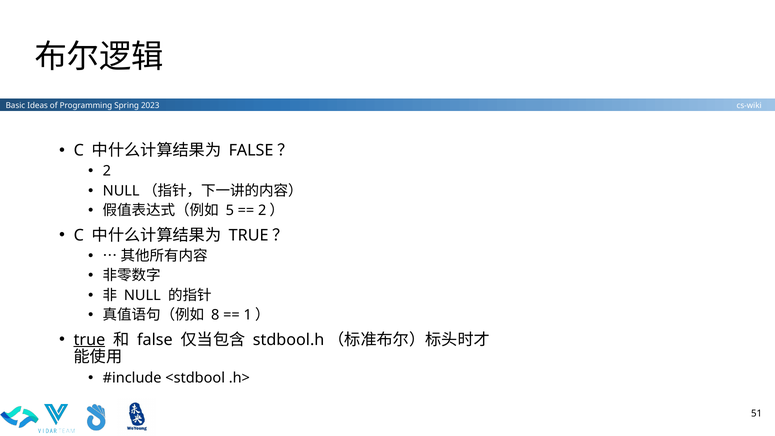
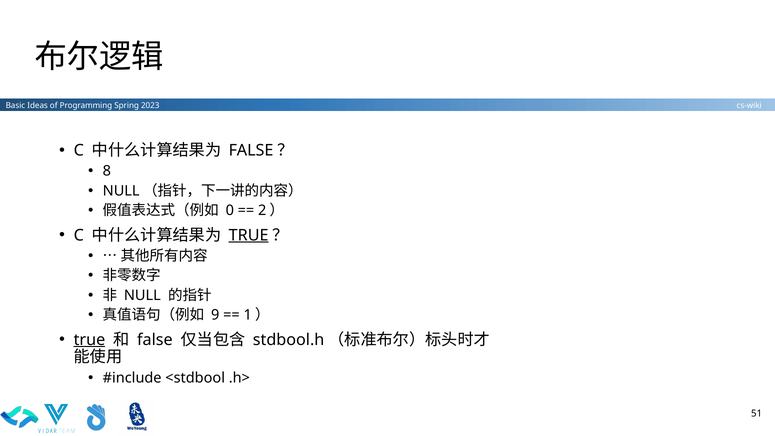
2: 2 -> 8
5: 5 -> 0
TRUE at (249, 235) underline: none -> present
8: 8 -> 9
